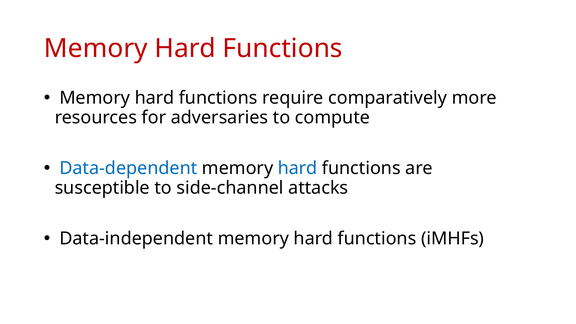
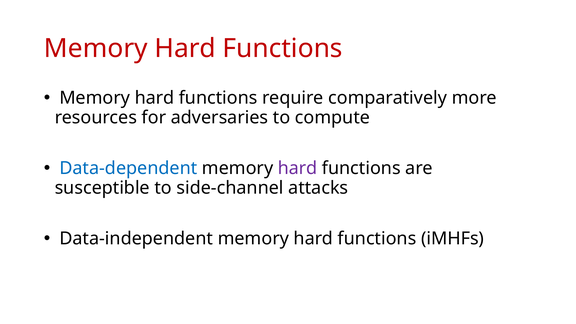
hard at (298, 168) colour: blue -> purple
